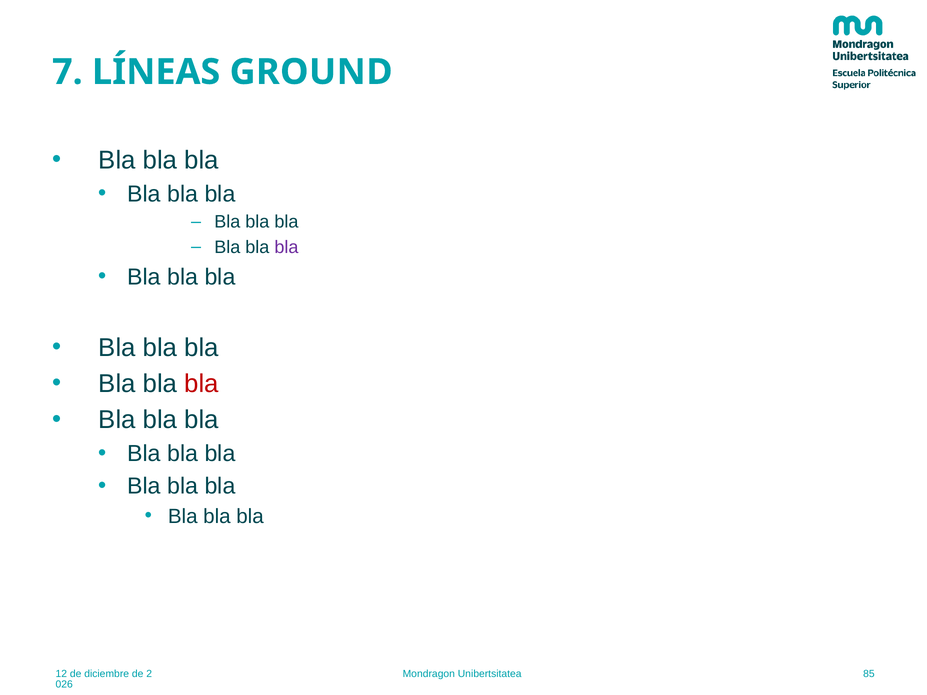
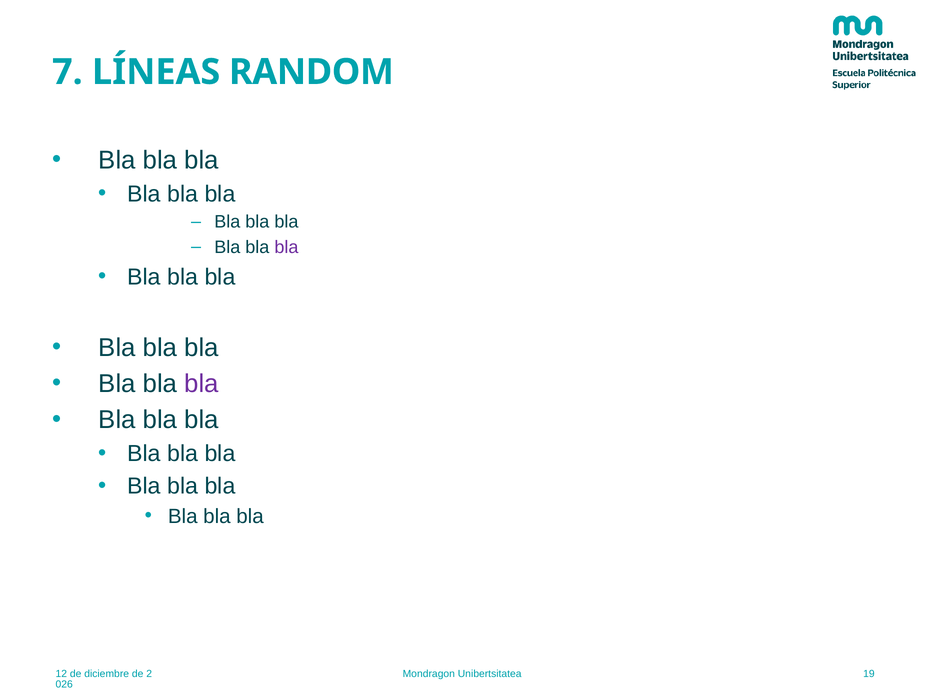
GROUND: GROUND -> RANDOM
bla at (201, 384) colour: red -> purple
85: 85 -> 19
